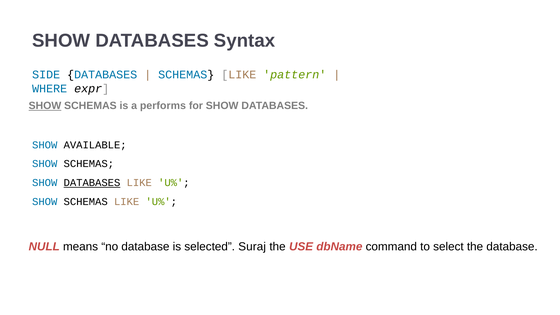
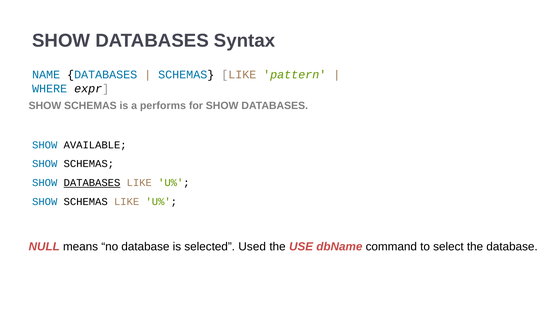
SIDE: SIDE -> NAME
SHOW at (45, 106) underline: present -> none
Suraj: Suraj -> Used
